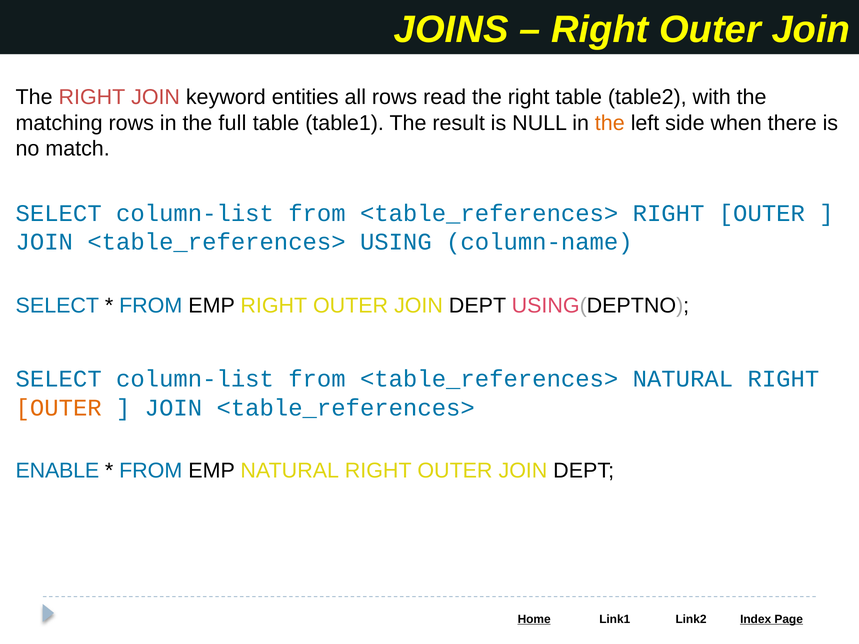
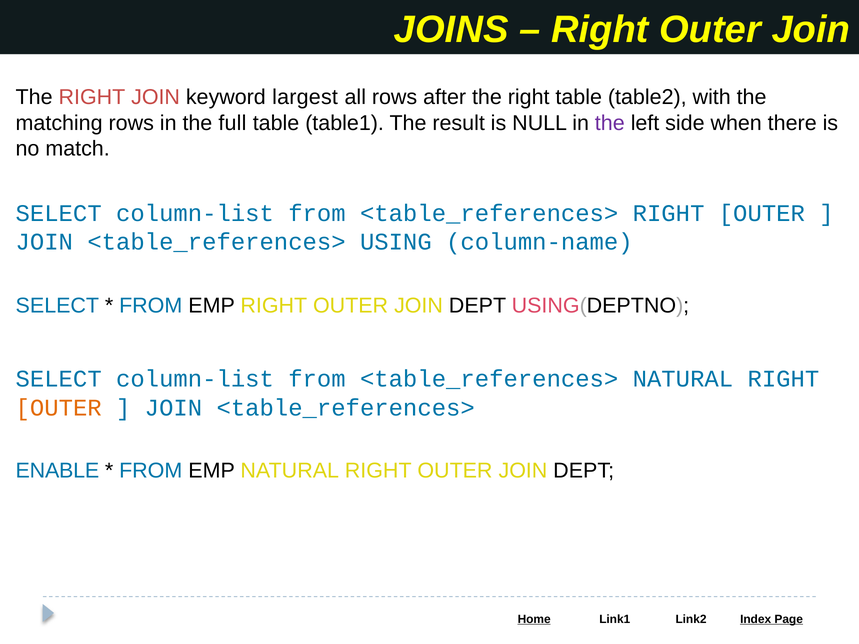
entities: entities -> largest
read: read -> after
the at (610, 123) colour: orange -> purple
